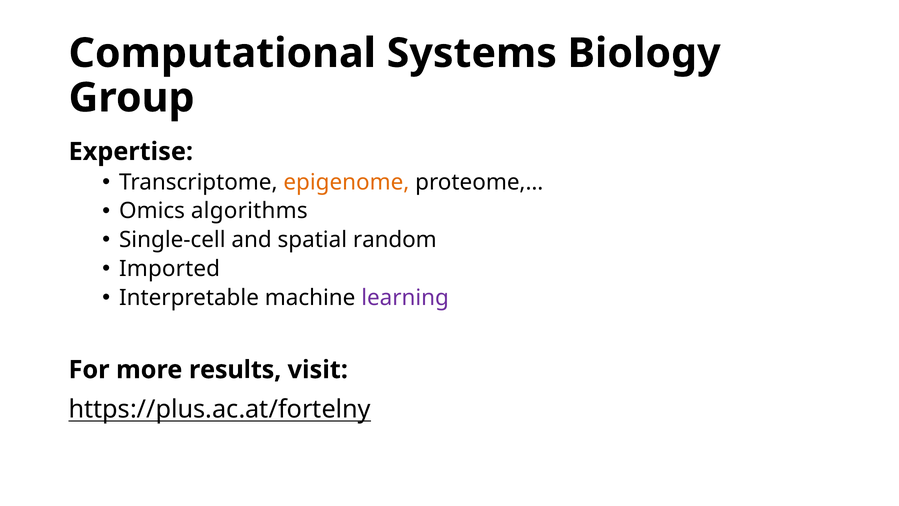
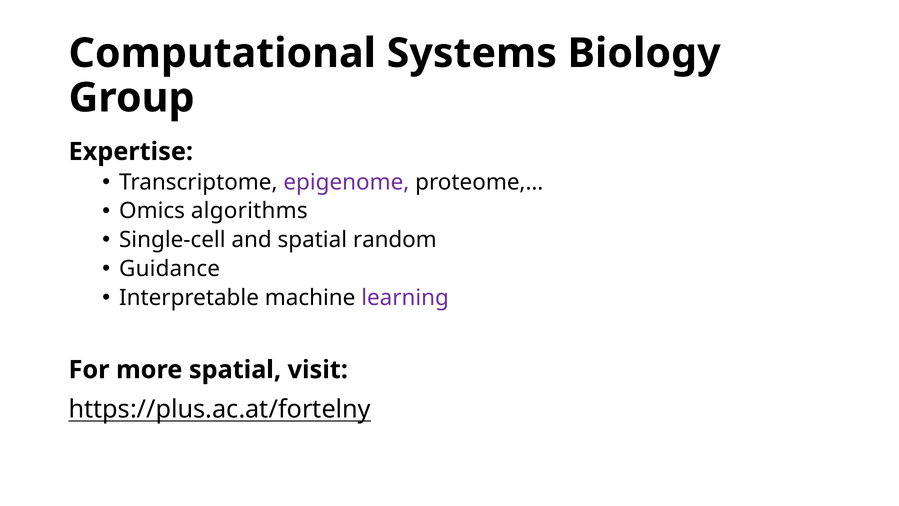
epigenome colour: orange -> purple
Imported: Imported -> Guidance
more results: results -> spatial
